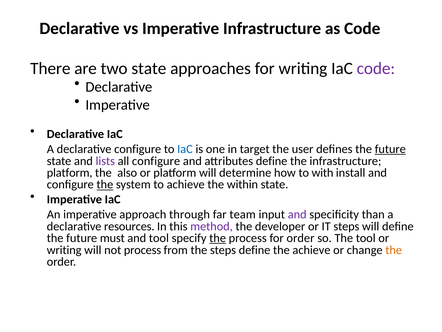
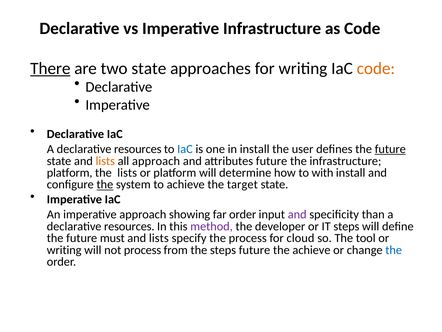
There underline: none -> present
code at (376, 68) colour: purple -> orange
configure at (138, 149): configure -> resources
in target: target -> install
lists at (105, 161) colour: purple -> orange
all configure: configure -> approach
attributes define: define -> future
the also: also -> lists
within: within -> target
through: through -> showing
far team: team -> order
tool at (159, 238): tool -> lists
the at (218, 238) underline: present -> none
for order: order -> cloud
steps define: define -> future
the at (394, 250) colour: orange -> blue
